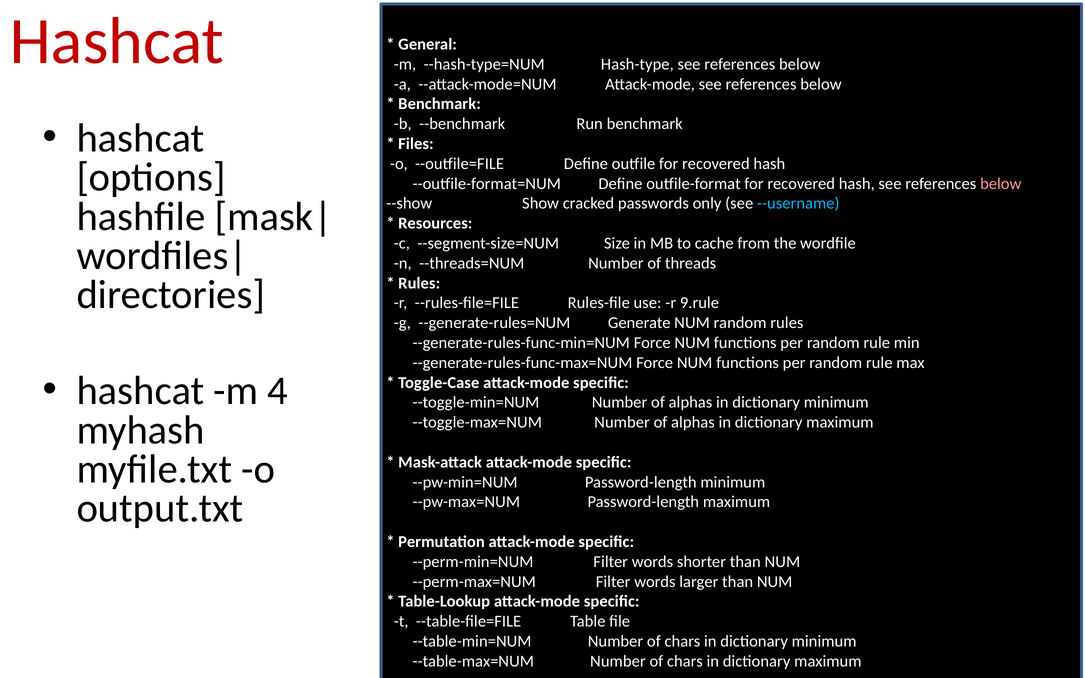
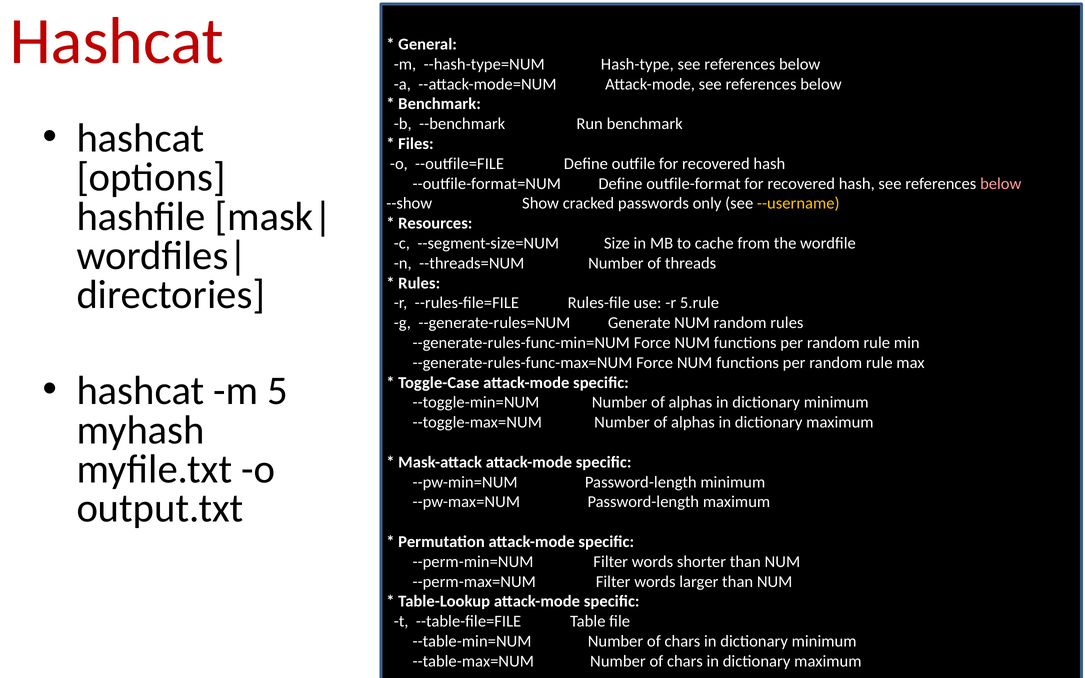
--username colour: light blue -> yellow
9.rule: 9.rule -> 5.rule
4: 4 -> 5
